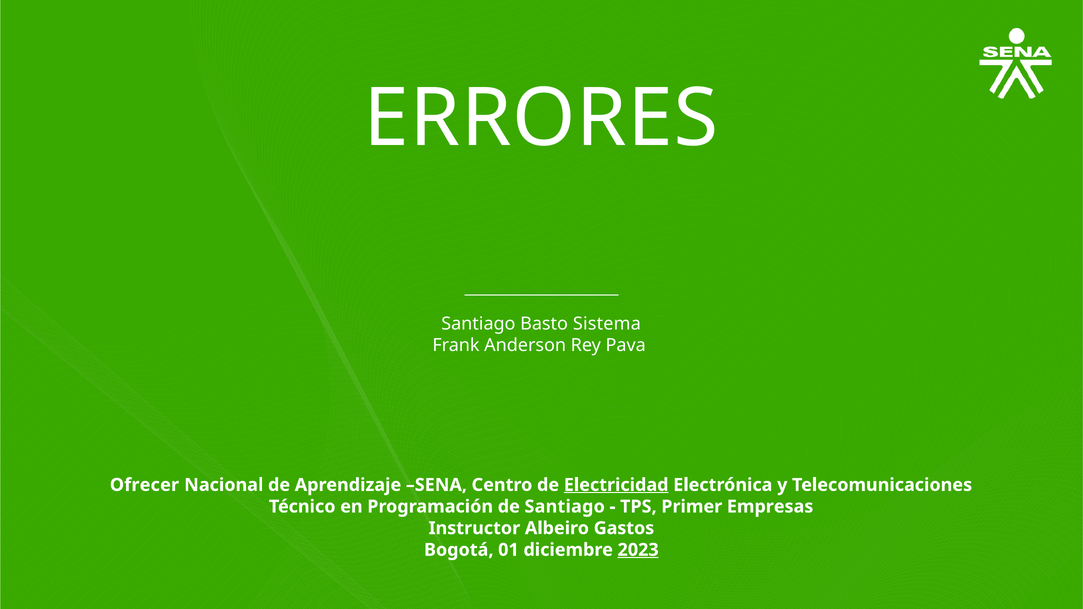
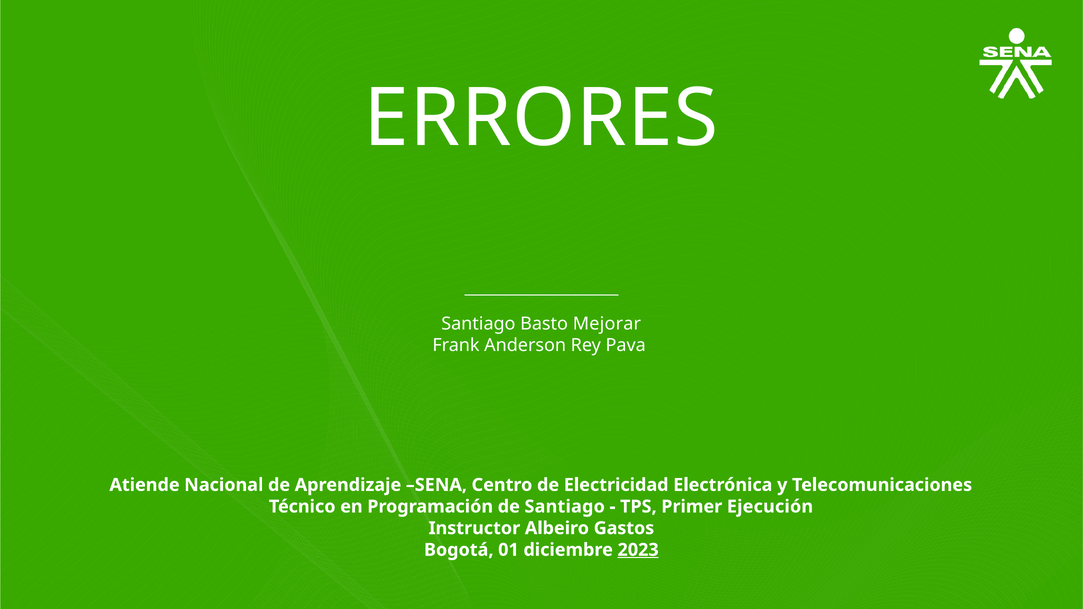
Sistema: Sistema -> Mejorar
Ofrecer: Ofrecer -> Atiende
Electricidad underline: present -> none
Empresas: Empresas -> Ejecución
